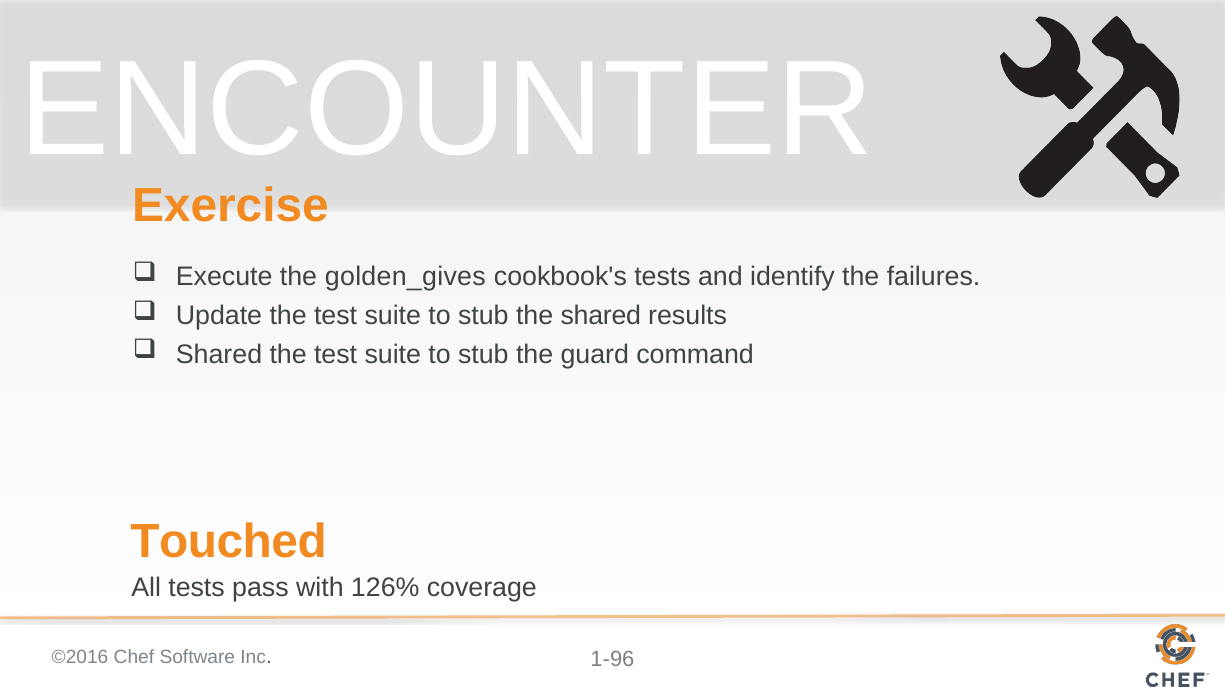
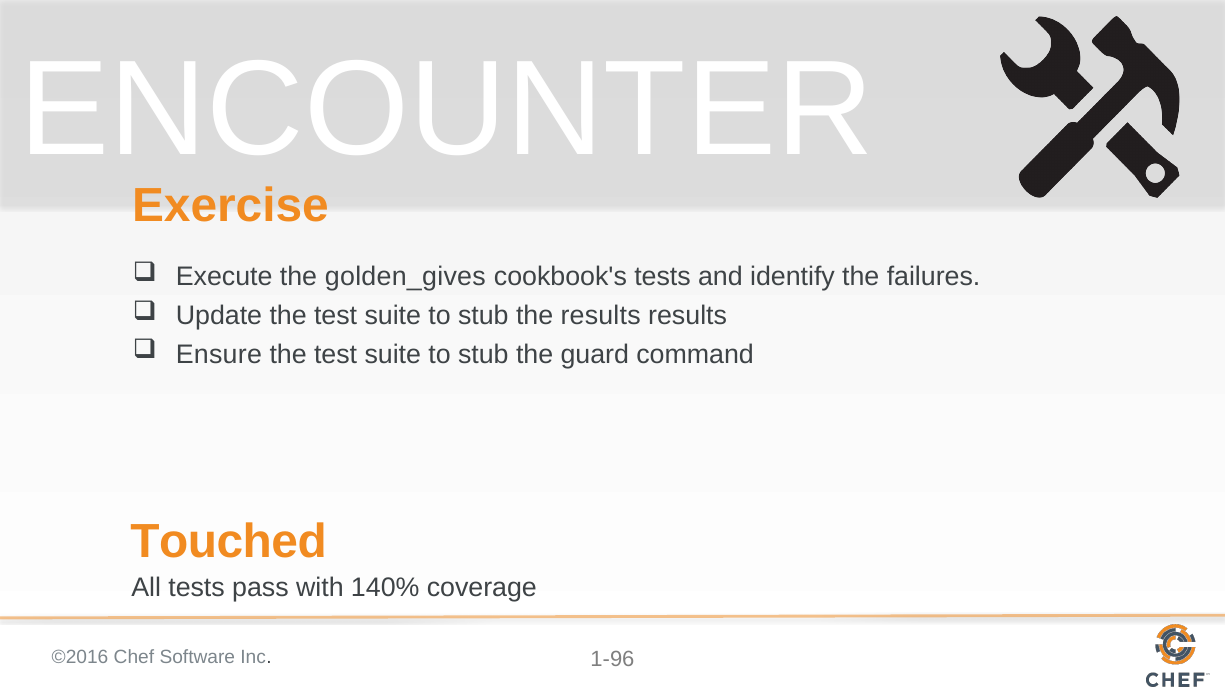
the shared: shared -> results
Shared at (219, 354): Shared -> Ensure
126%: 126% -> 140%
